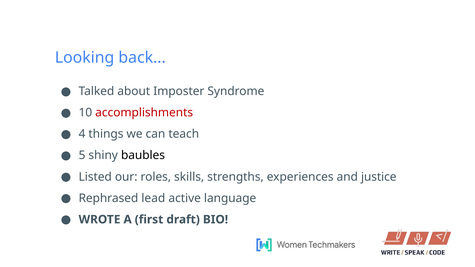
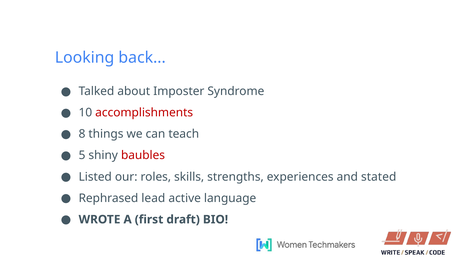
4: 4 -> 8
baubles colour: black -> red
justice: justice -> stated
